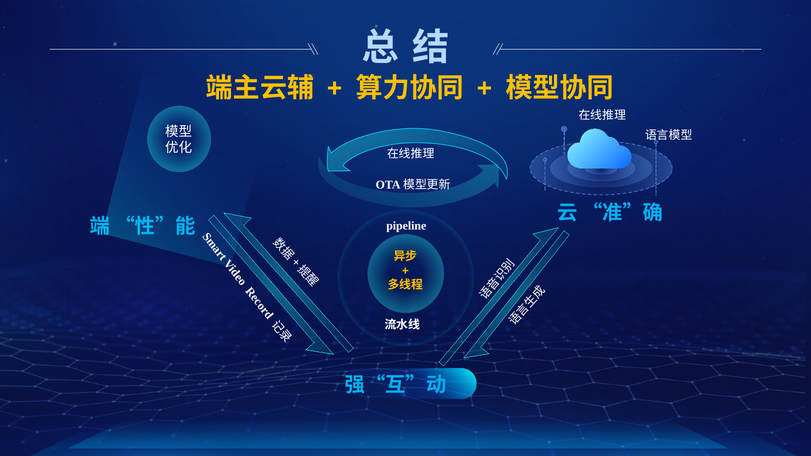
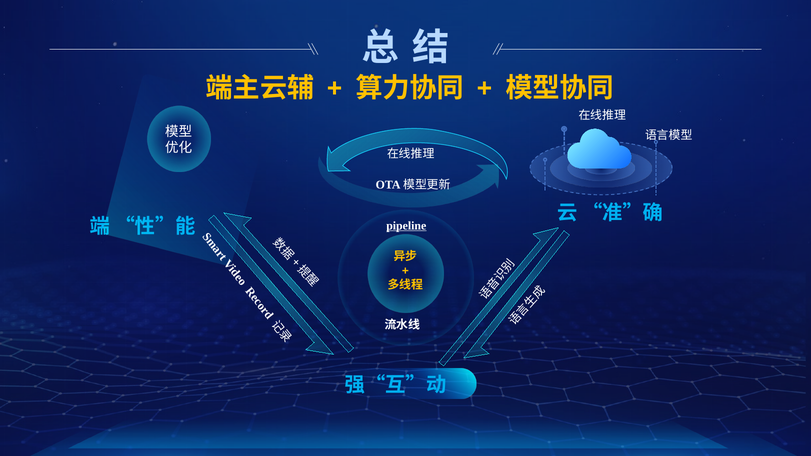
pipeline underline: none -> present
